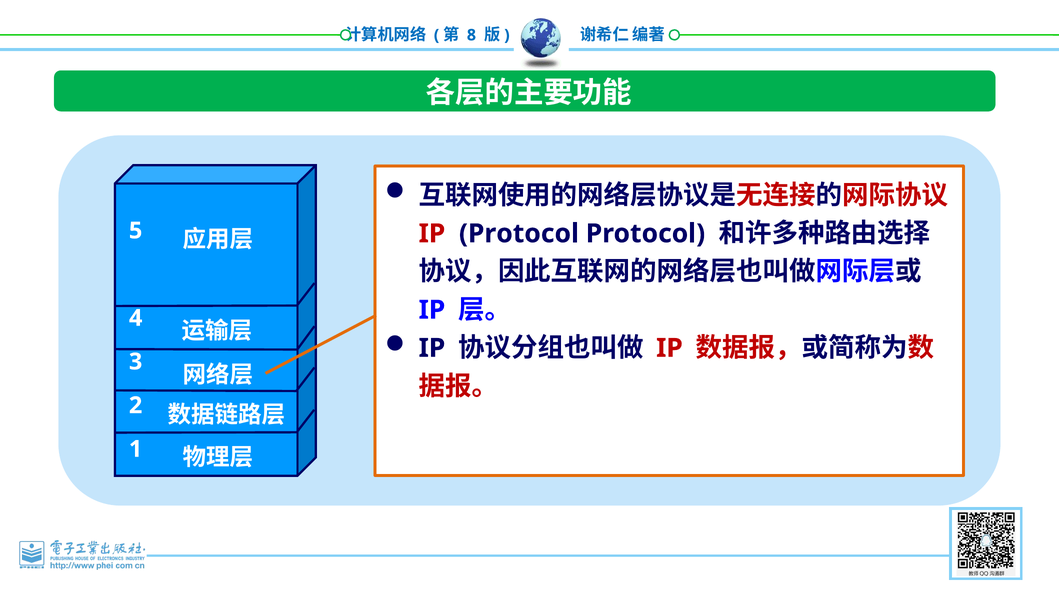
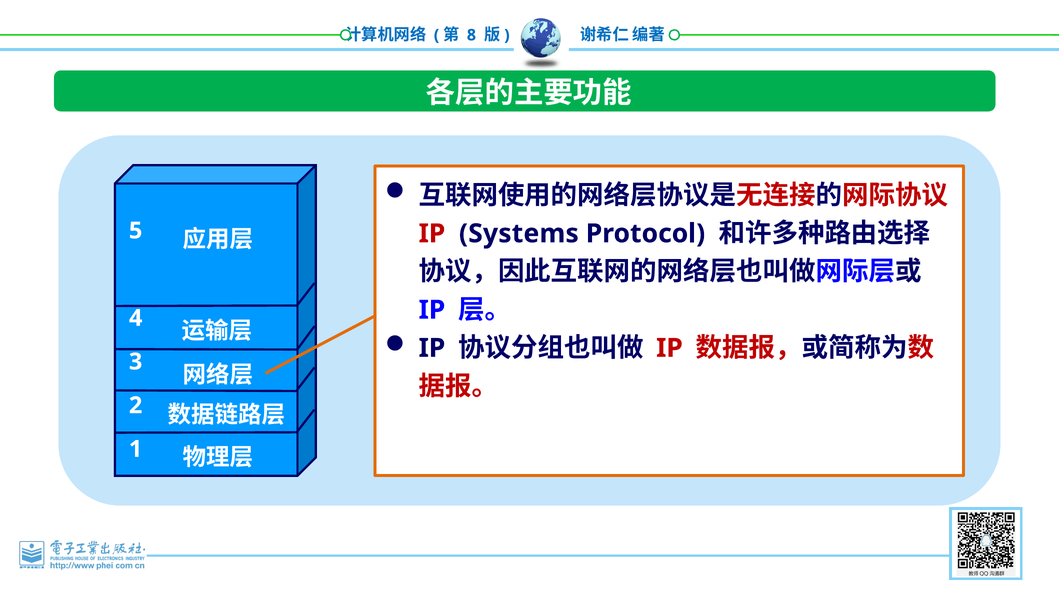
IP Protocol: Protocol -> Systems
